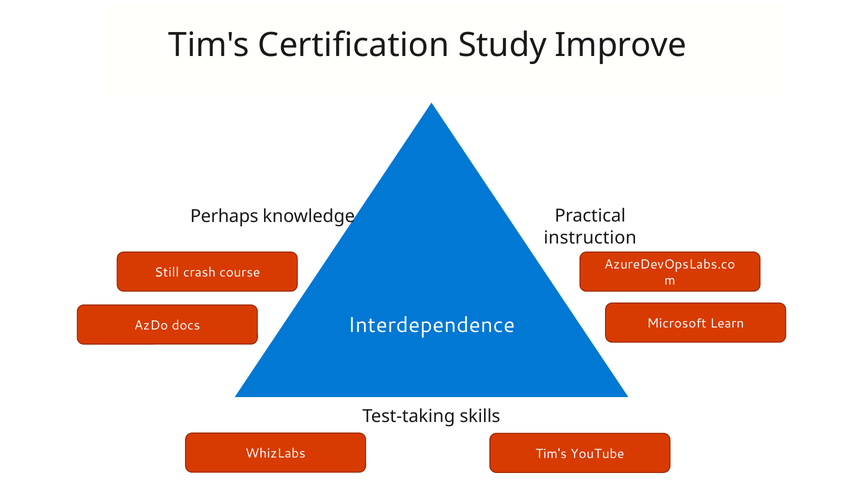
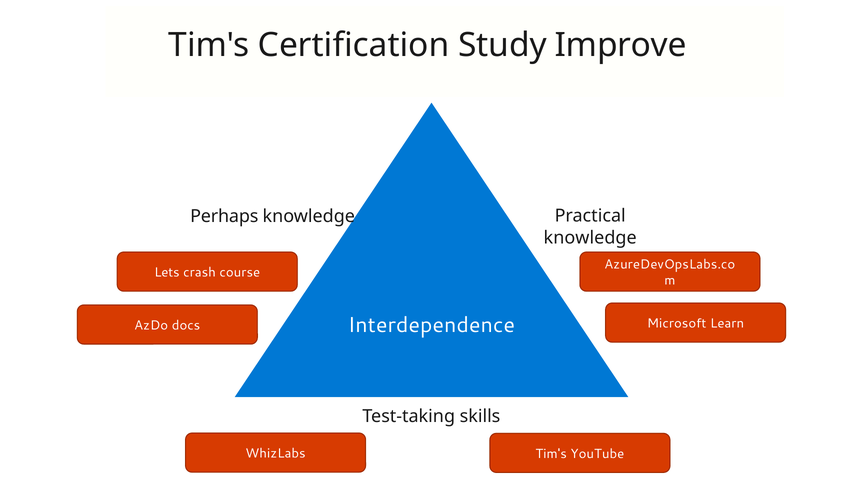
instruction at (590, 238): instruction -> knowledge
Still: Still -> Lets
